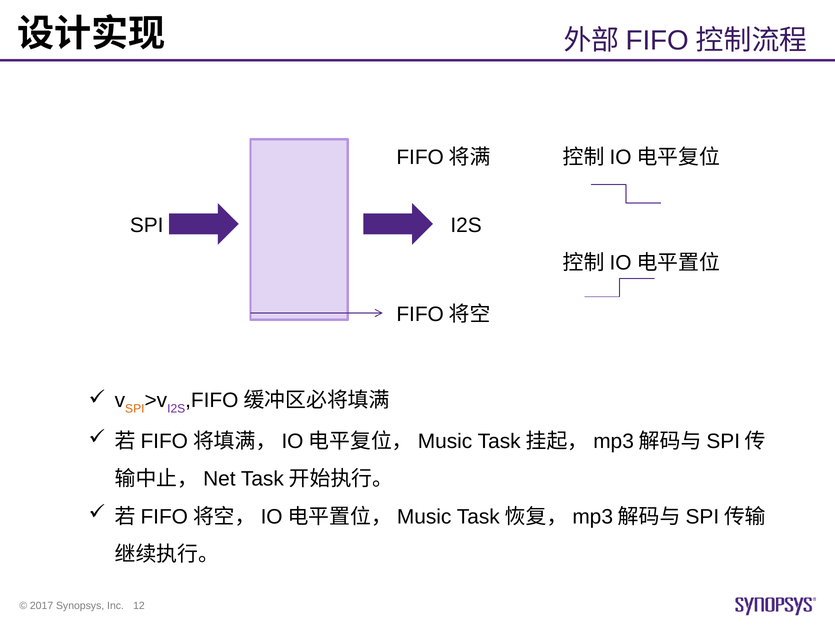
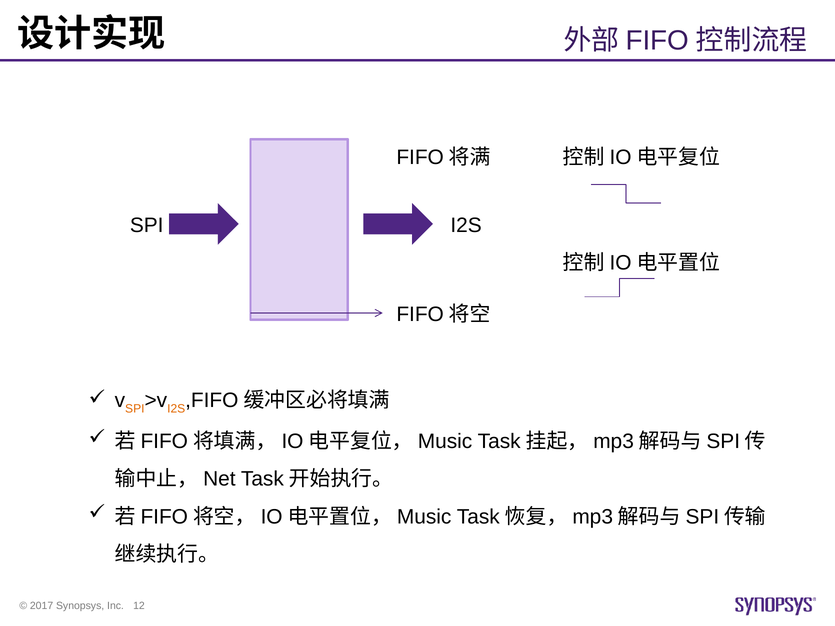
I2S at (176, 409) colour: purple -> orange
